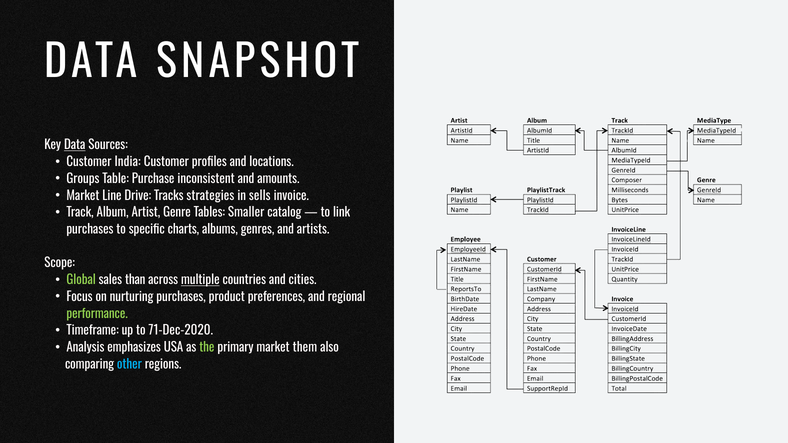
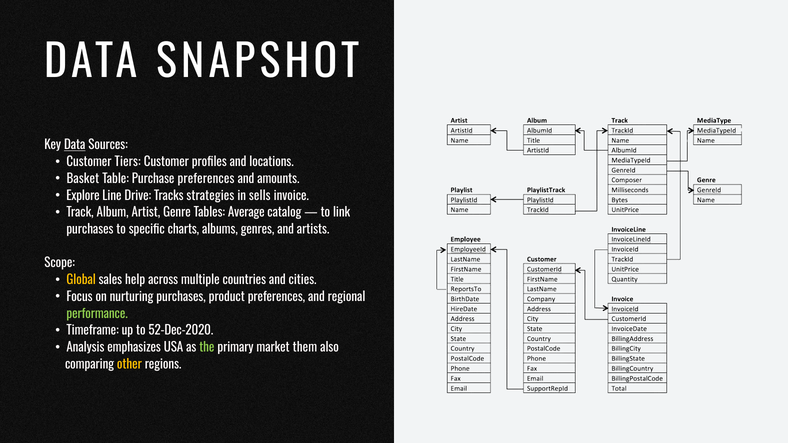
India: India -> Tiers
Groups: Groups -> Basket
Purchase inconsistent: inconsistent -> preferences
Market at (83, 196): Market -> Explore
Smaller: Smaller -> Average
Global colour: light green -> yellow
than: than -> help
multiple underline: present -> none
71-Dec-2020: 71-Dec-2020 -> 52-Dec-2020
other colour: light blue -> yellow
